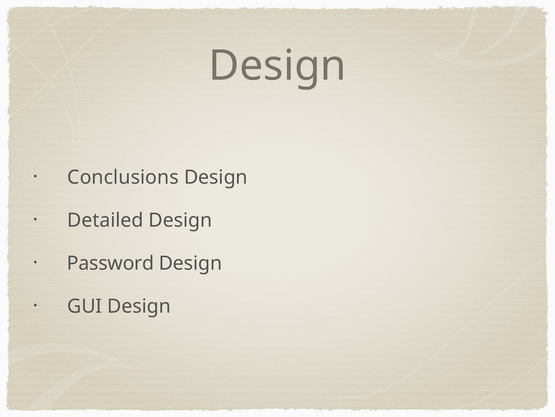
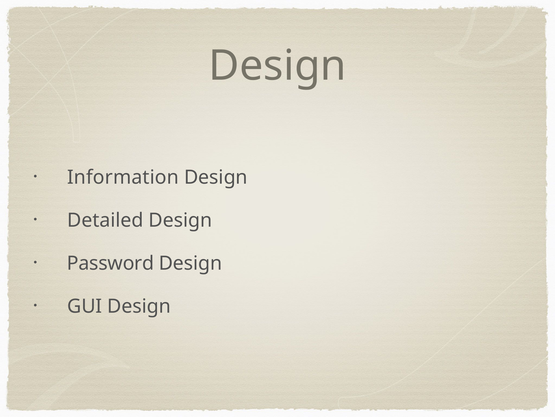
Conclusions: Conclusions -> Information
